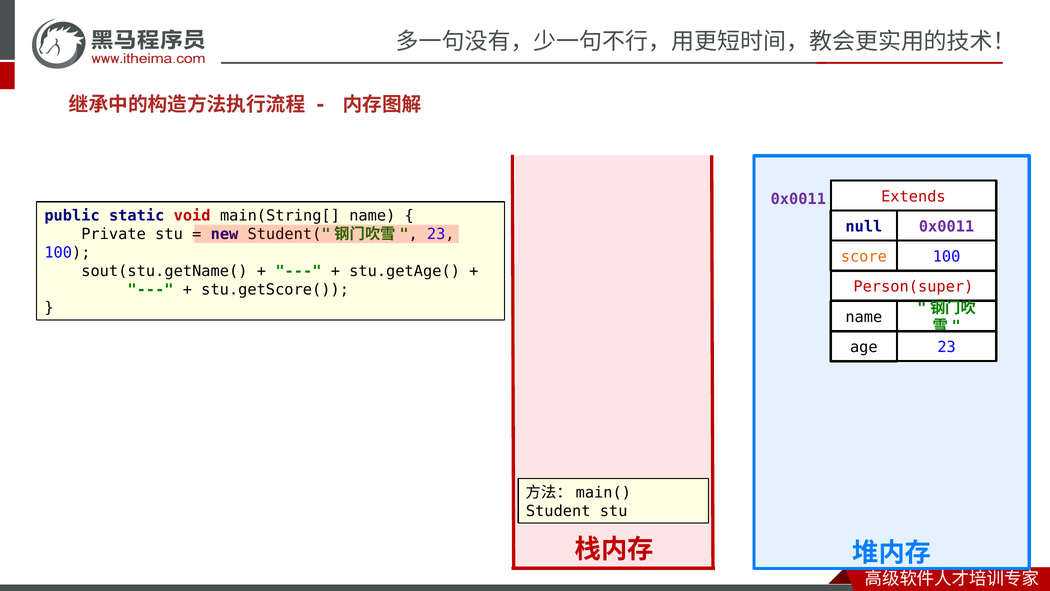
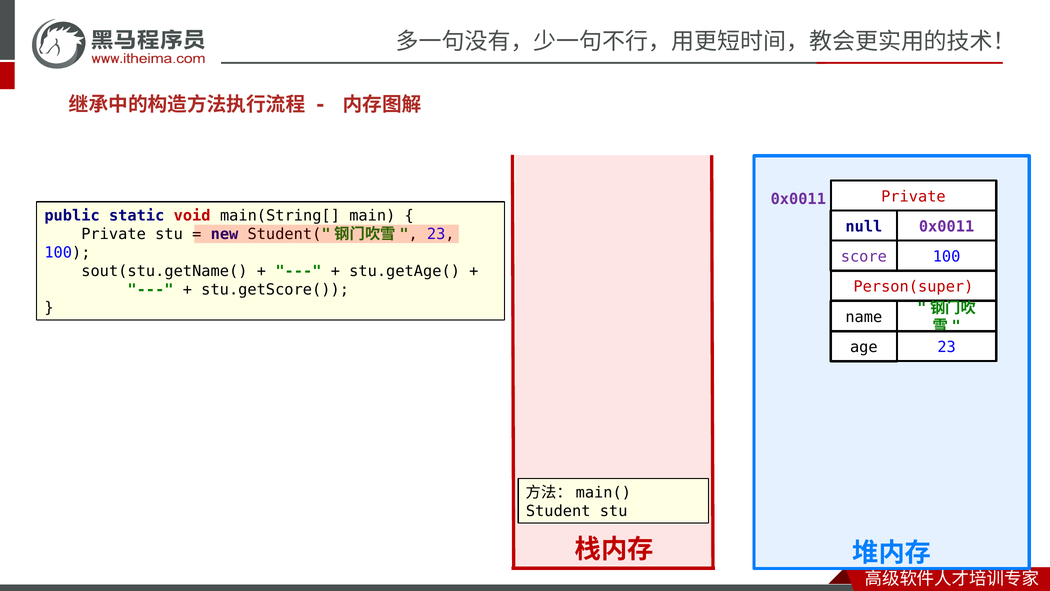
Extends at (913, 196): Extends -> Private
main(String[ name: name -> main
score colour: orange -> purple
